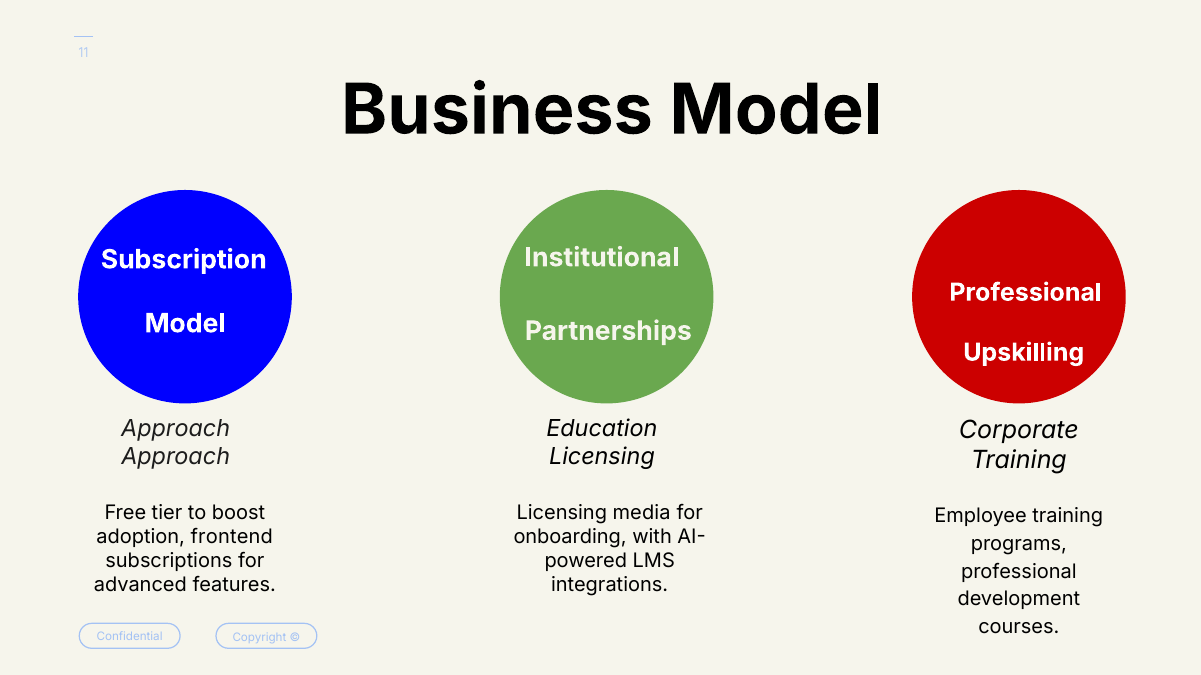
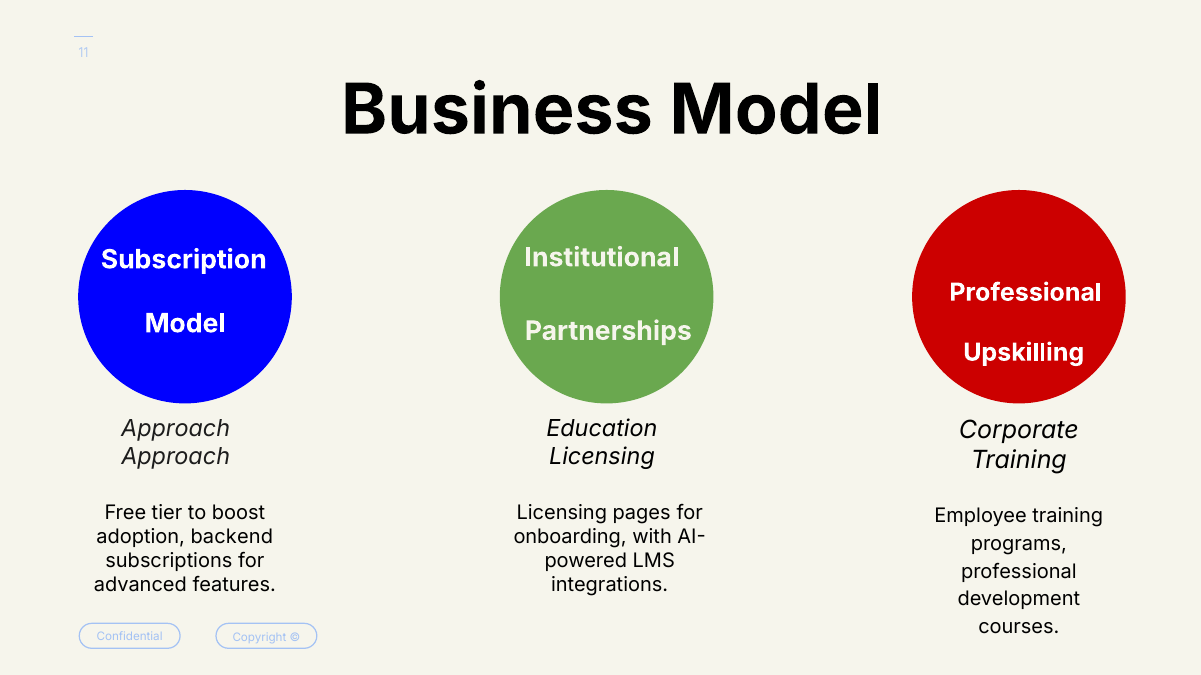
media: media -> pages
frontend: frontend -> backend
